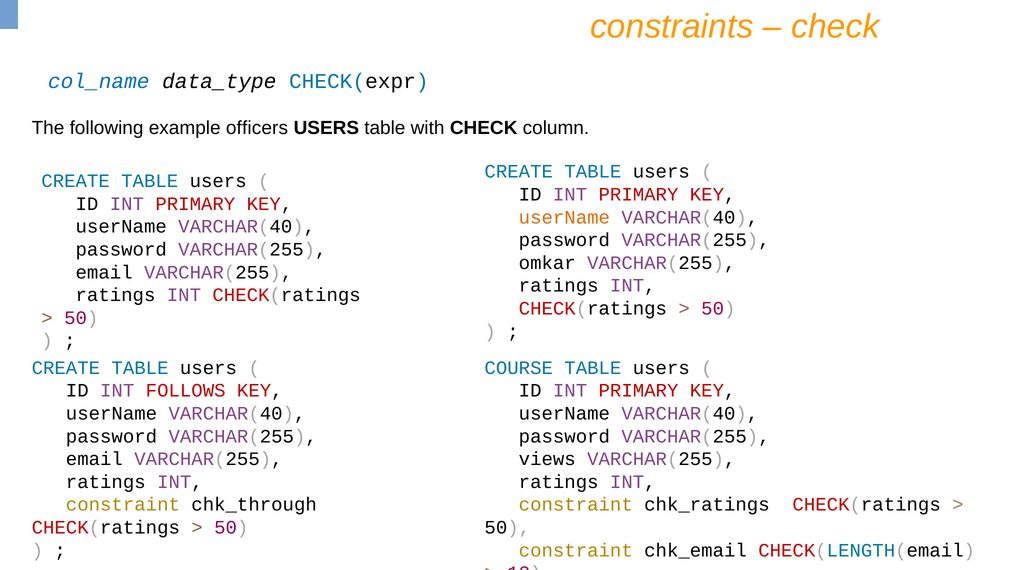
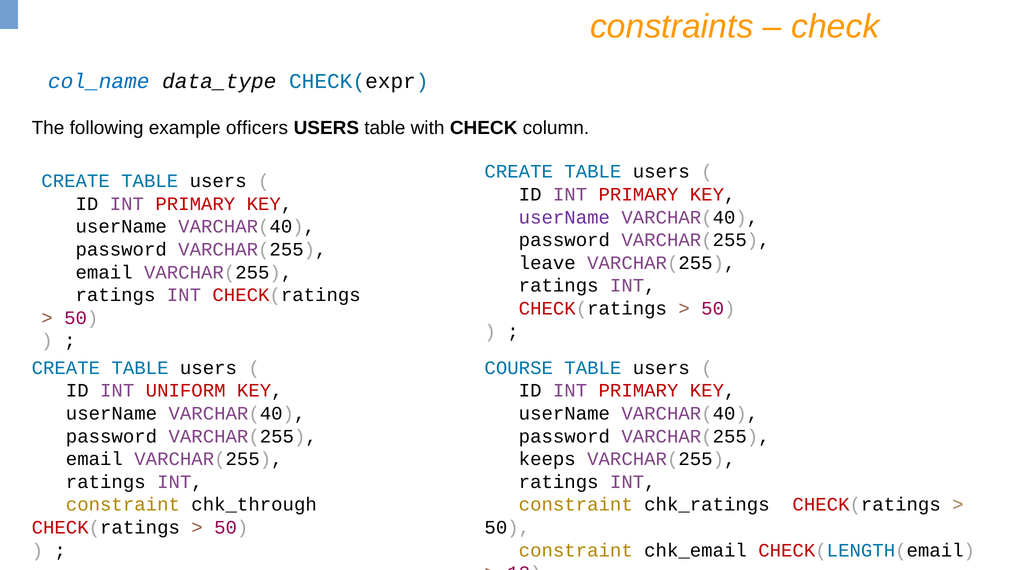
userName at (564, 217) colour: orange -> purple
omkar: omkar -> leave
FOLLOWS: FOLLOWS -> UNIFORM
views: views -> keeps
